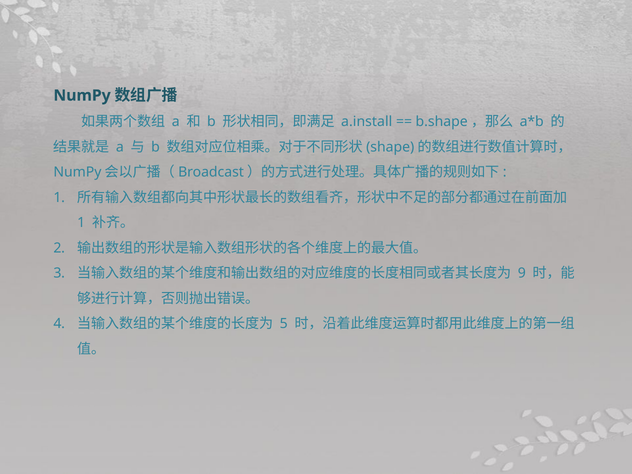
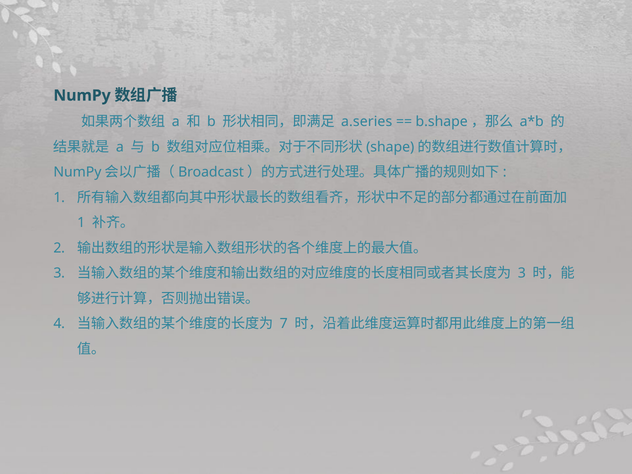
a.install: a.install -> a.series
9 at (522, 273): 9 -> 3
5: 5 -> 7
